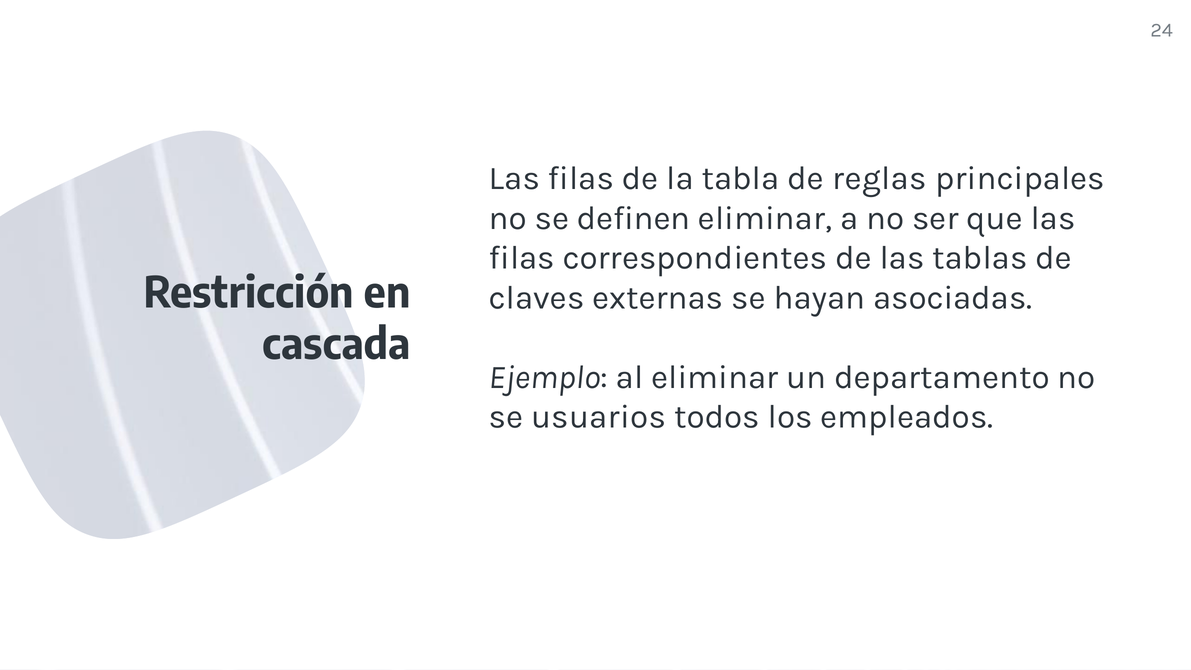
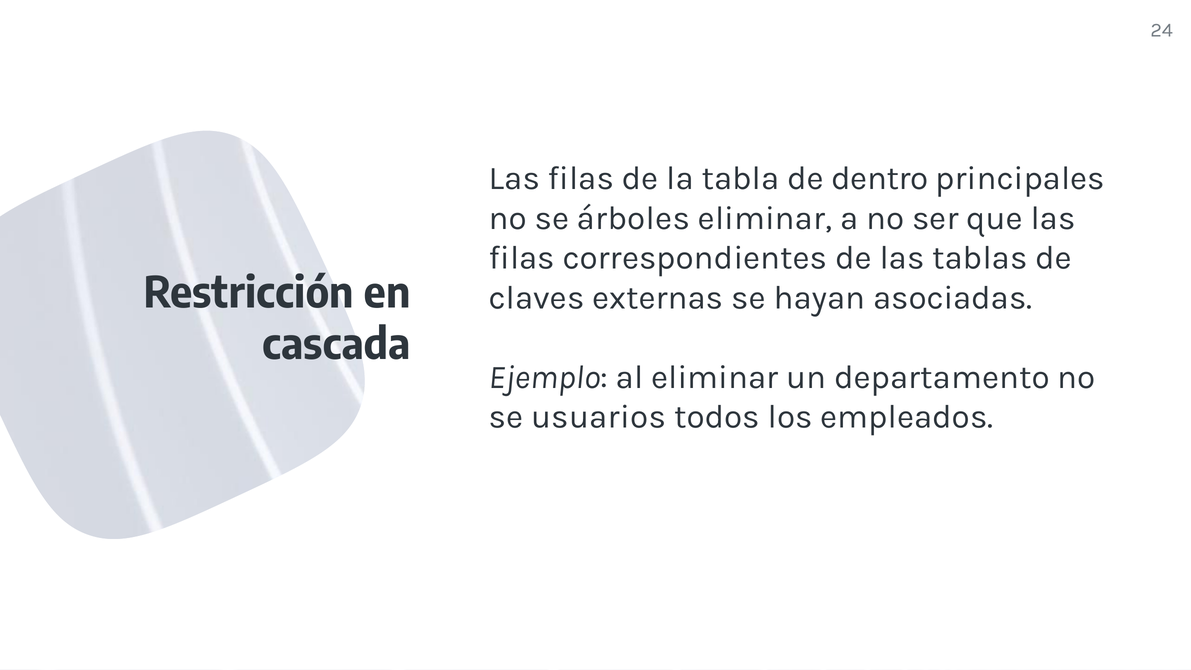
reglas: reglas -> dentro
definen: definen -> árboles
